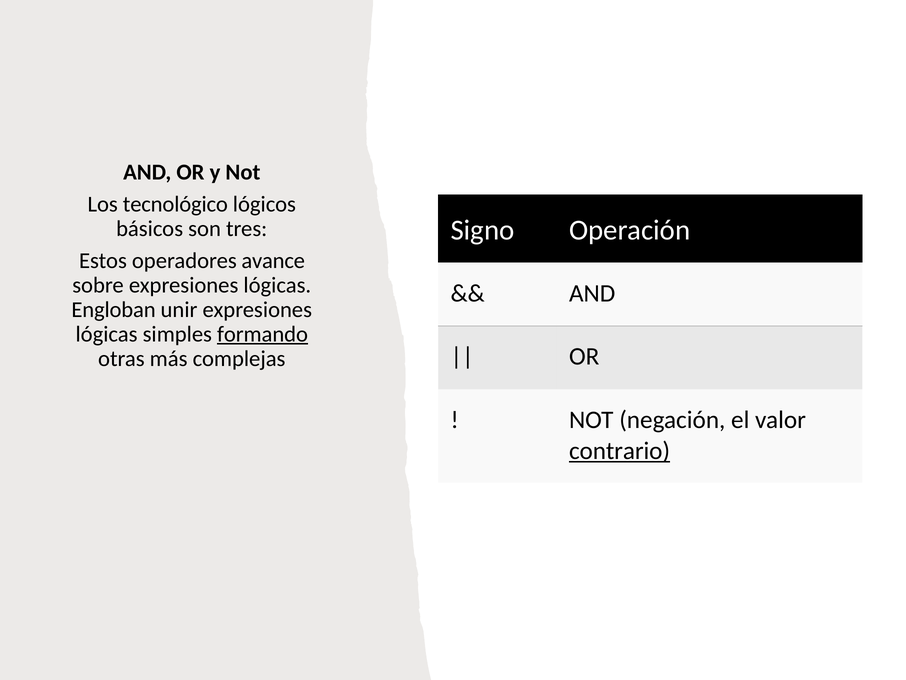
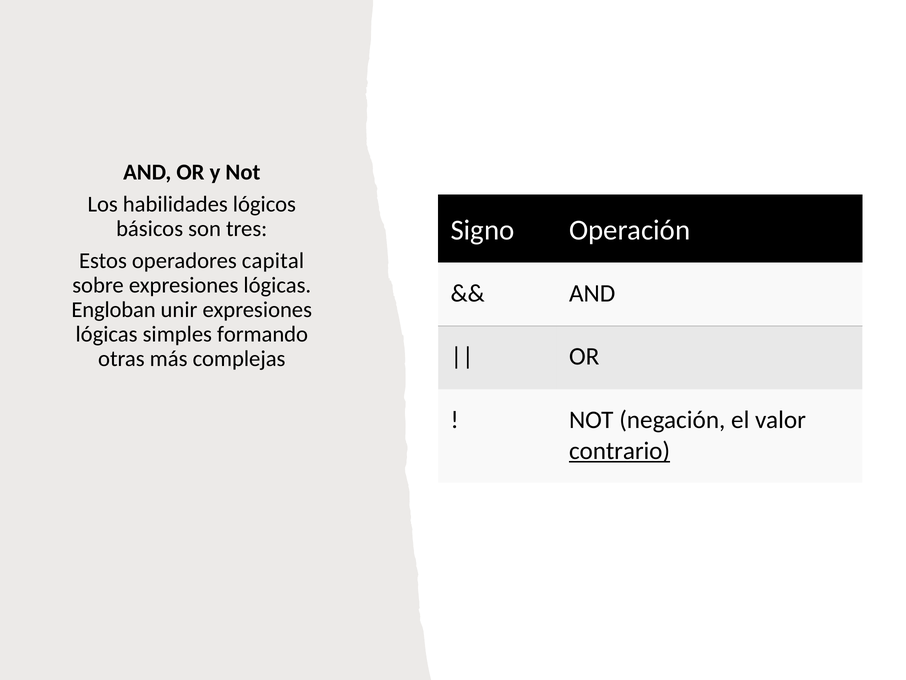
tecnológico: tecnológico -> habilidades
avance: avance -> capital
formando underline: present -> none
